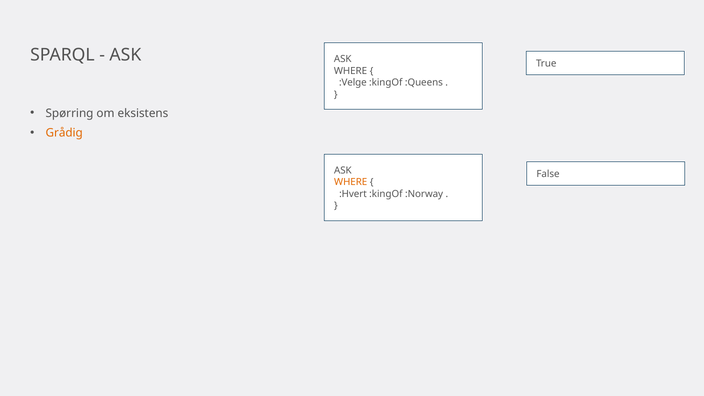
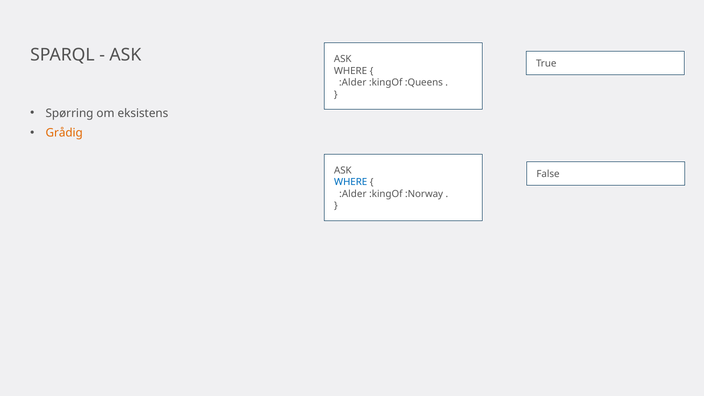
:Velge at (353, 83): :Velge -> :Alder
WHERE at (351, 182) colour: orange -> blue
:Hvert at (353, 194): :Hvert -> :Alder
